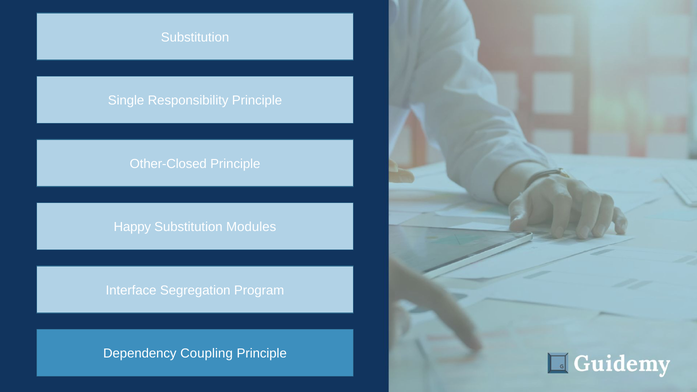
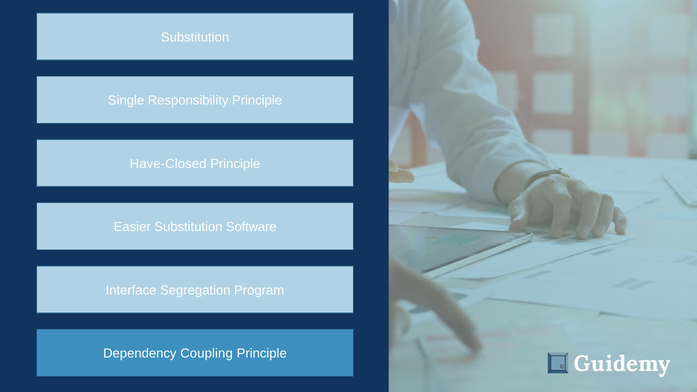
Other-Closed: Other-Closed -> Have-Closed
Happy: Happy -> Easier
Modules: Modules -> Software
